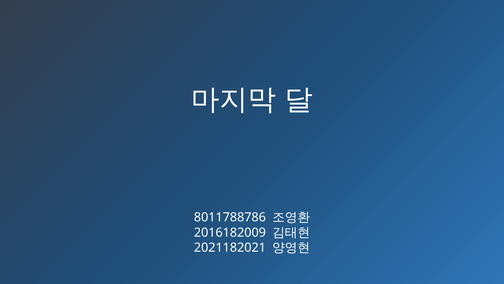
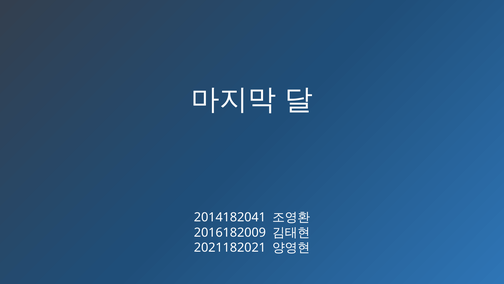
8011788786: 8011788786 -> 2014182041
